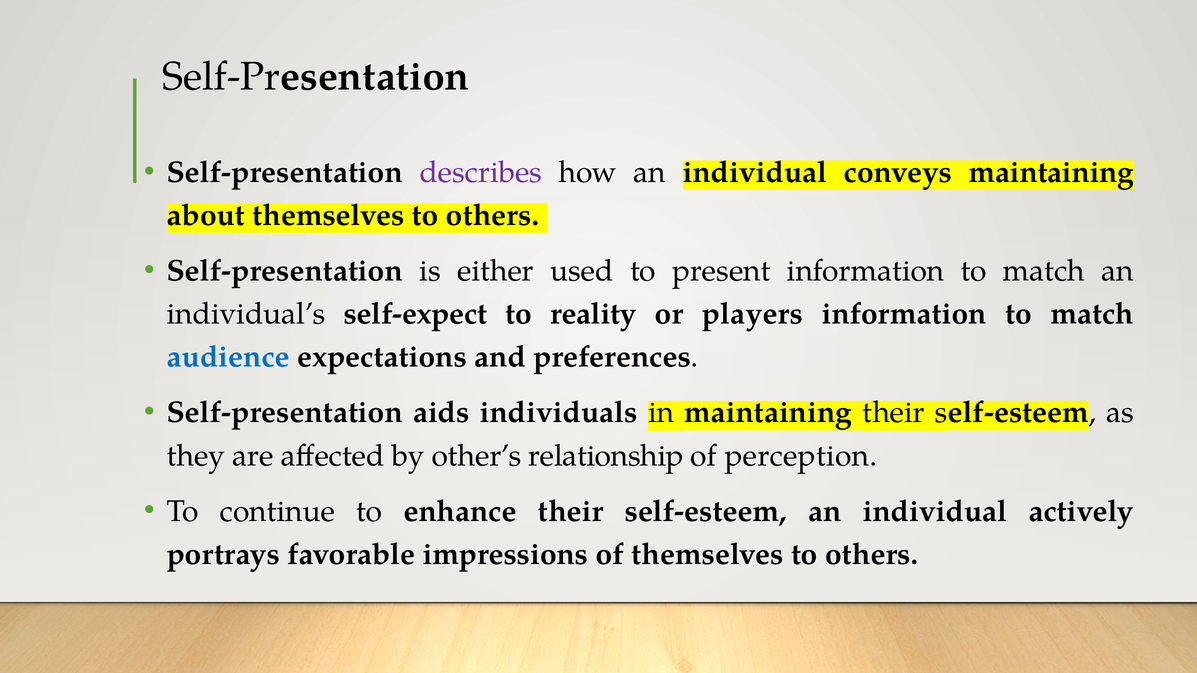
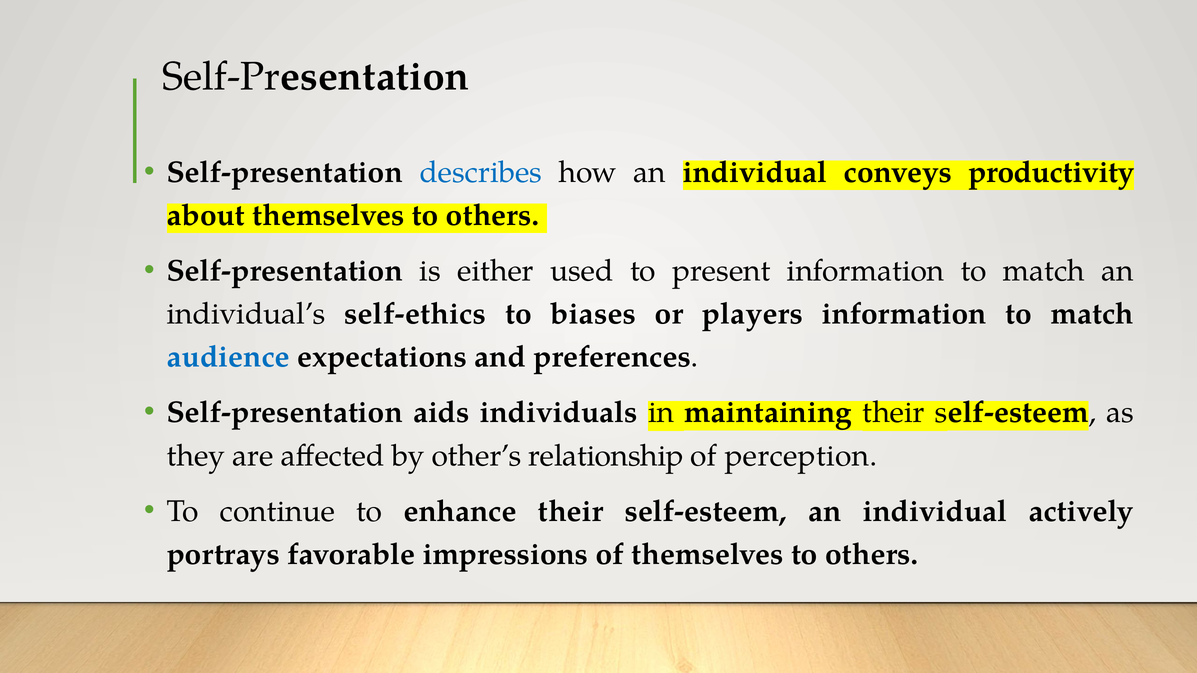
describes colour: purple -> blue
conveys maintaining: maintaining -> productivity
self-expect: self-expect -> self-ethics
reality: reality -> biases
